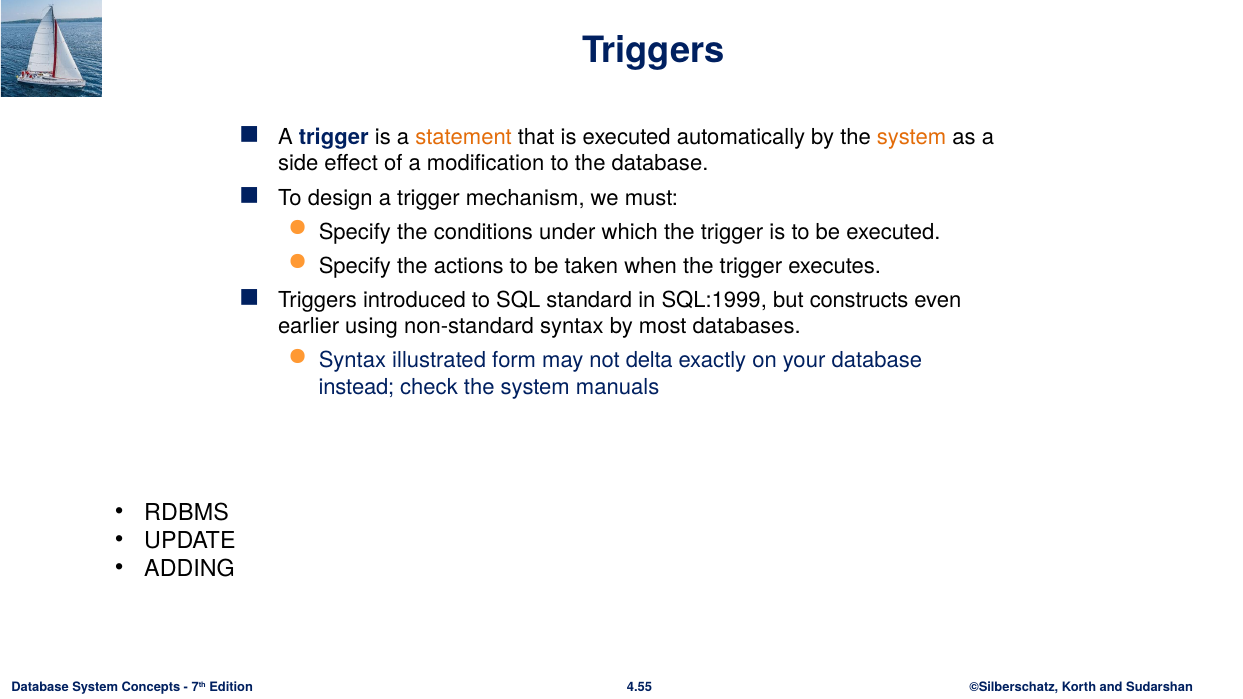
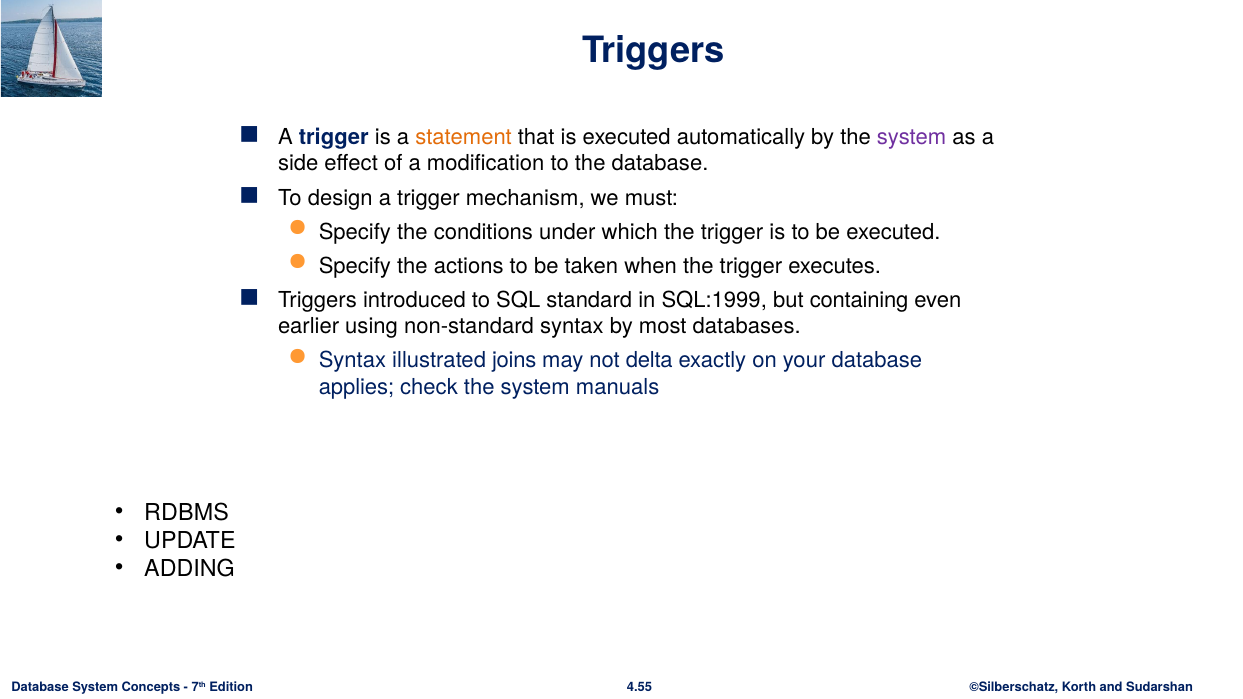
system at (912, 137) colour: orange -> purple
constructs: constructs -> containing
form: form -> joins
instead: instead -> applies
